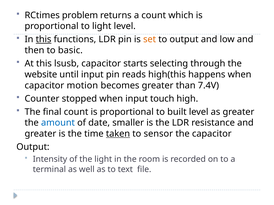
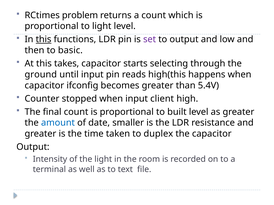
set colour: orange -> purple
lsusb: lsusb -> takes
website: website -> ground
motion: motion -> ifconfig
7.4V: 7.4V -> 5.4V
touch: touch -> client
taken underline: present -> none
sensor: sensor -> duplex
